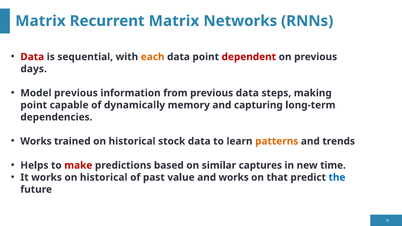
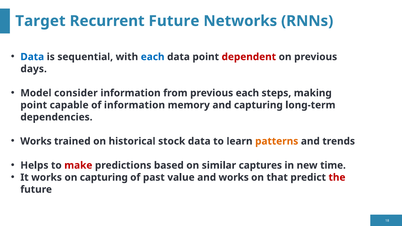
Matrix at (40, 21): Matrix -> Target
Recurrent Matrix: Matrix -> Future
Data at (32, 57) colour: red -> blue
each at (153, 57) colour: orange -> blue
Model previous: previous -> consider
previous data: data -> each
of dynamically: dynamically -> information
works on historical: historical -> capturing
the colour: blue -> red
